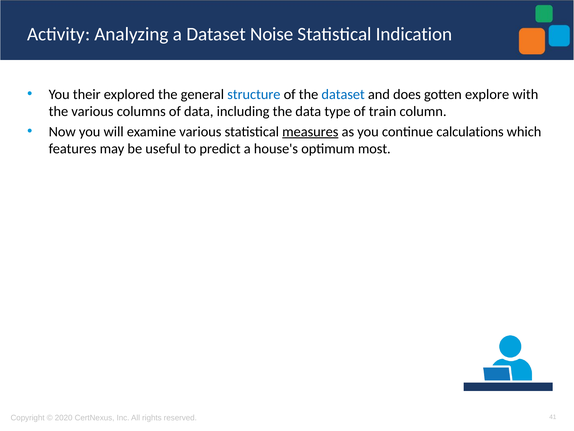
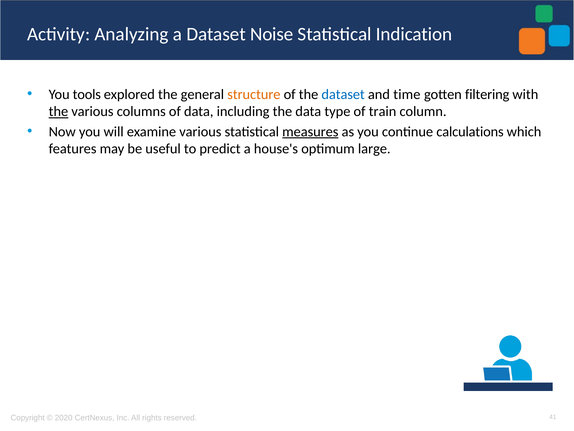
their: their -> tools
structure colour: blue -> orange
does: does -> time
explore: explore -> filtering
the at (58, 111) underline: none -> present
most: most -> large
